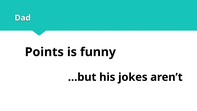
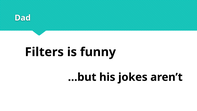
Points: Points -> Filters
